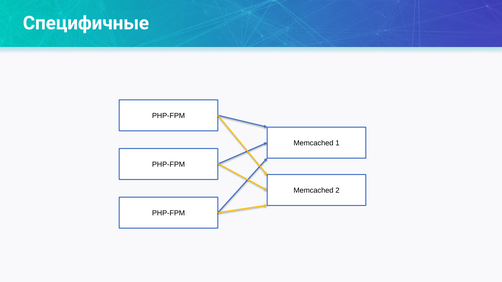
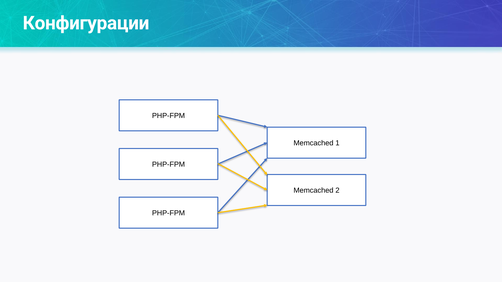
Специфичные: Специфичные -> Конфигурации
